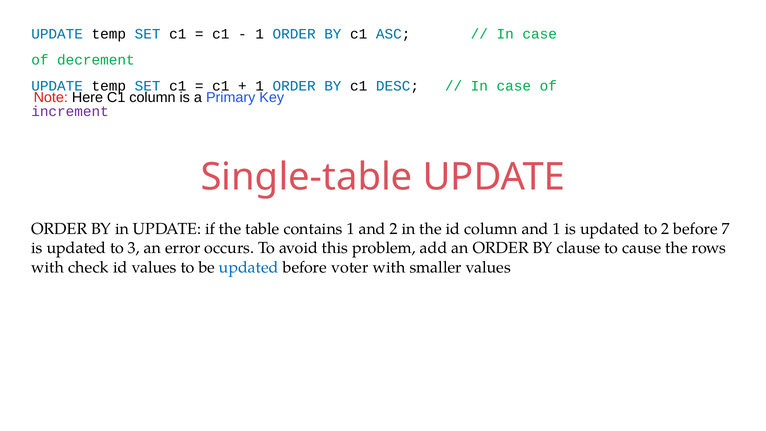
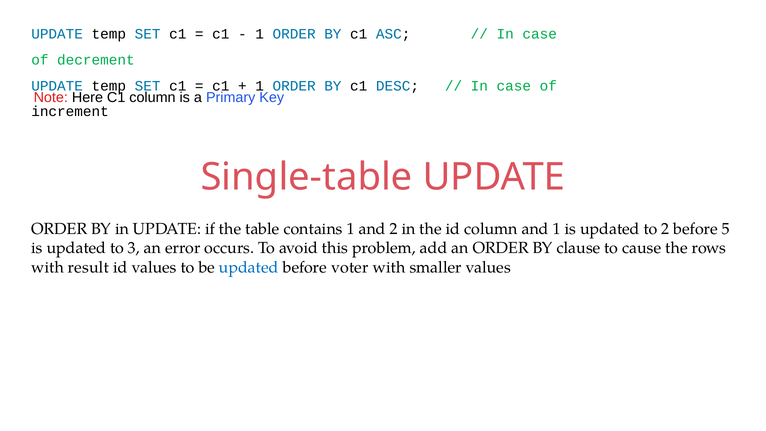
increment colour: purple -> black
7: 7 -> 5
check: check -> result
